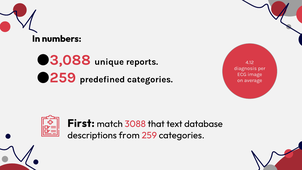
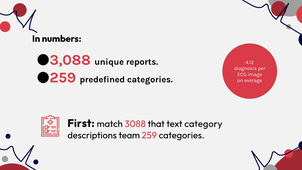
database: database -> category
from: from -> team
